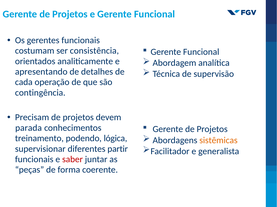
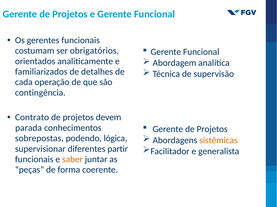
consistência: consistência -> obrigatórios
apresentando: apresentando -> familiarizados
Precisam: Precisam -> Contrato
treinamento: treinamento -> sobrepostas
saber colour: red -> orange
